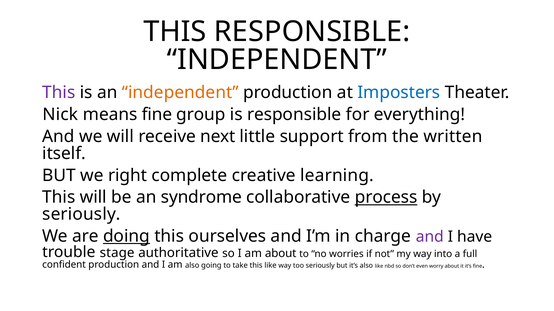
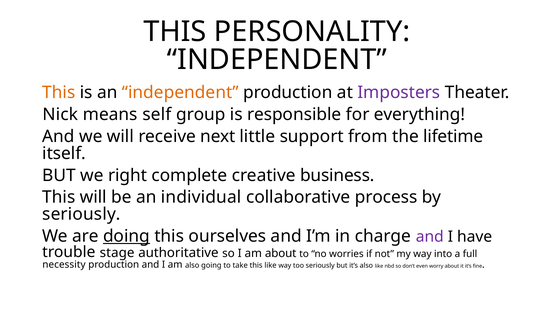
THIS RESPONSIBLE: RESPONSIBLE -> PERSONALITY
This at (59, 93) colour: purple -> orange
Imposters colour: blue -> purple
means fine: fine -> self
written: written -> lifetime
learning: learning -> business
syndrome: syndrome -> individual
process underline: present -> none
confident: confident -> necessity
